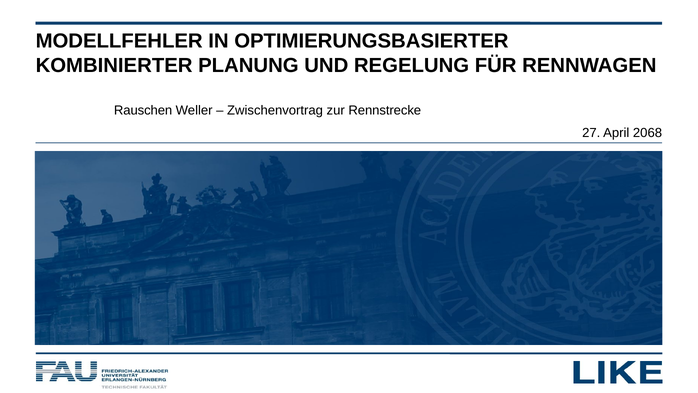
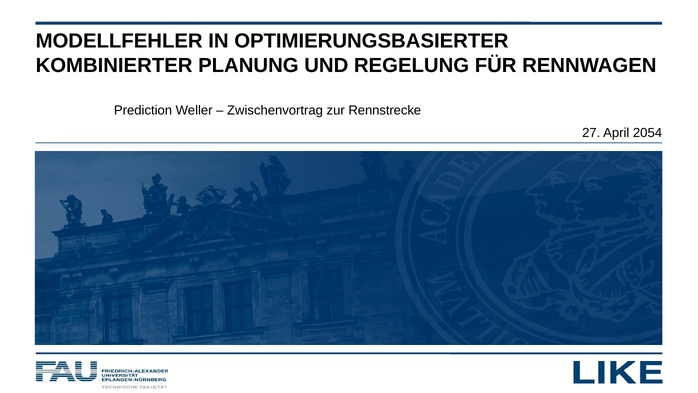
Rauschen: Rauschen -> Prediction
2068: 2068 -> 2054
